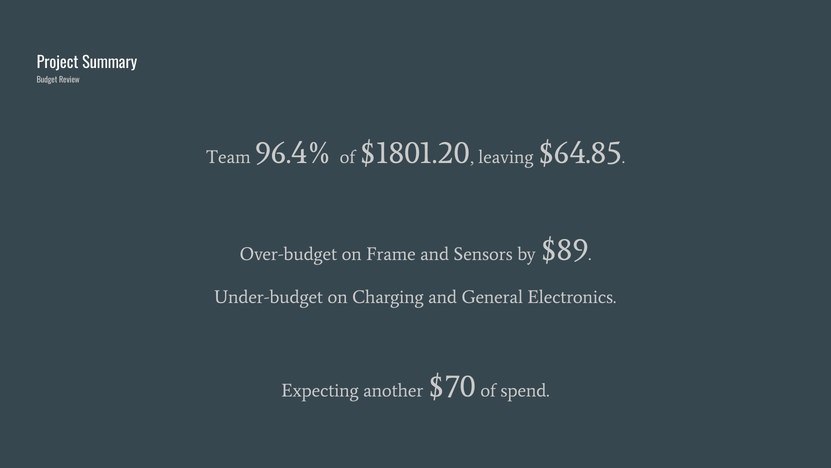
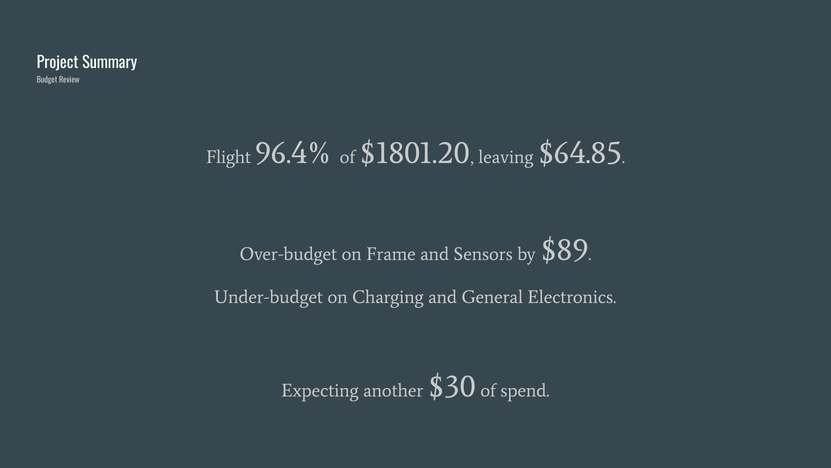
Team: Team -> Flight
$70: $70 -> $30
